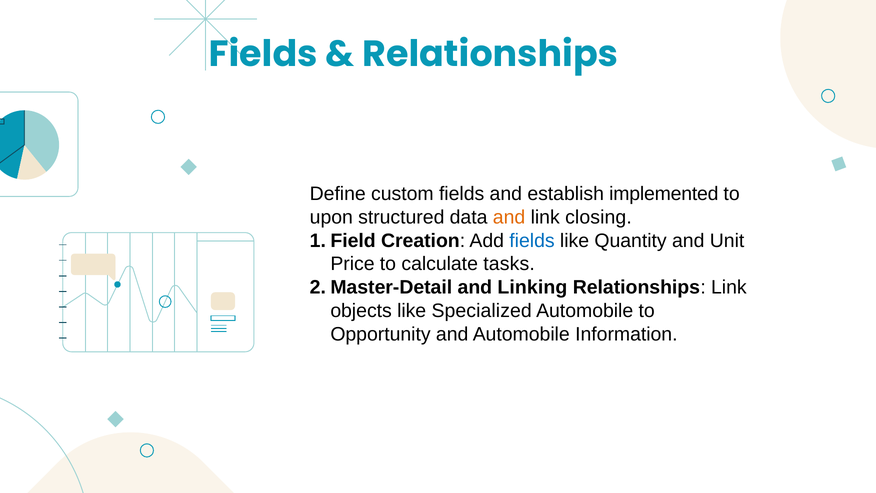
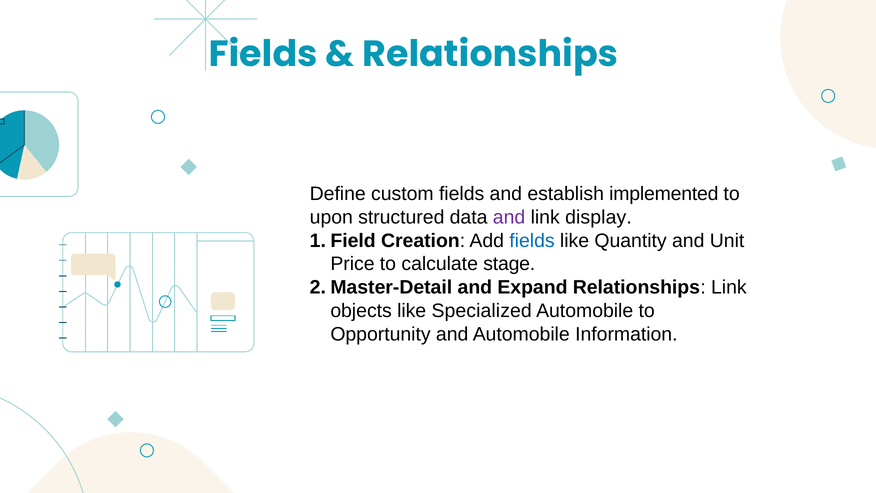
and at (509, 217) colour: orange -> purple
closing: closing -> display
tasks: tasks -> stage
Linking: Linking -> Expand
